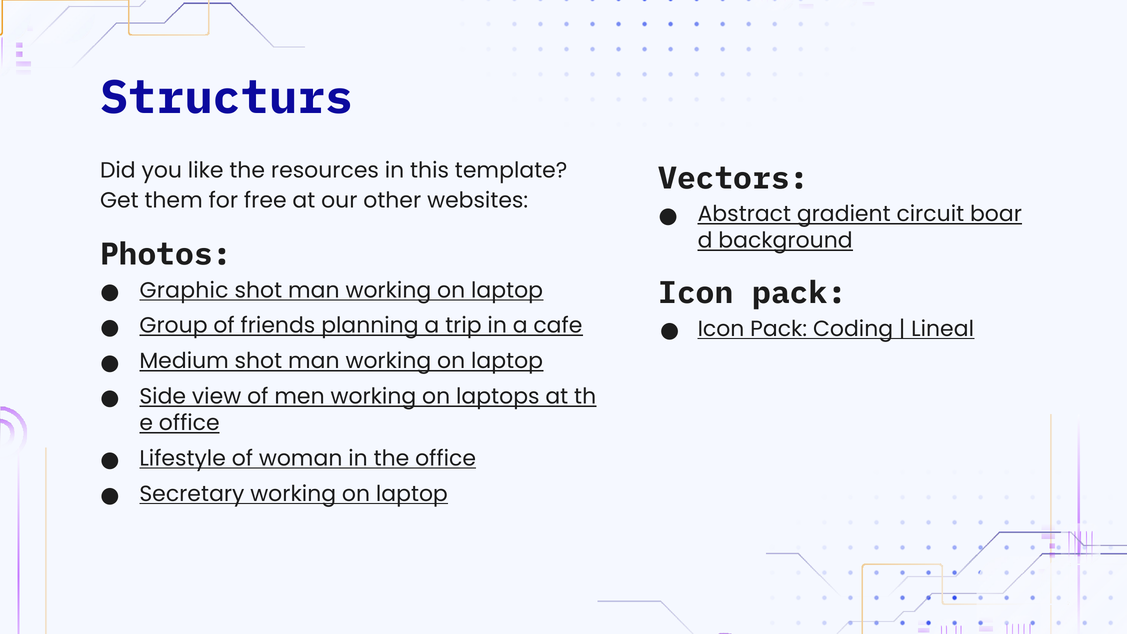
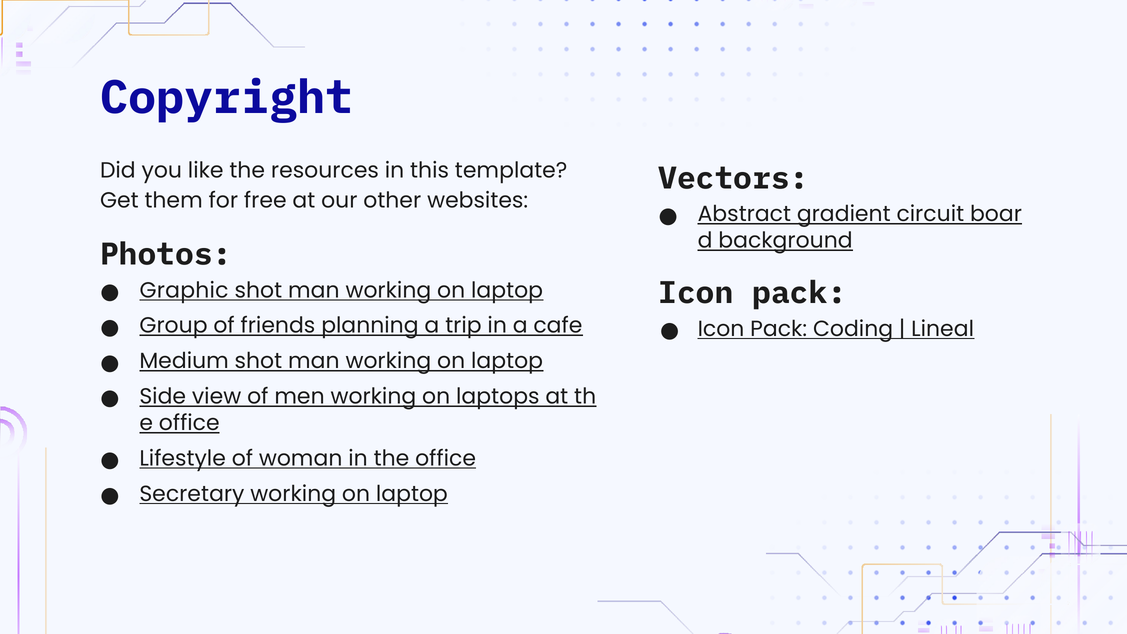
Structurs: Structurs -> Copyright
